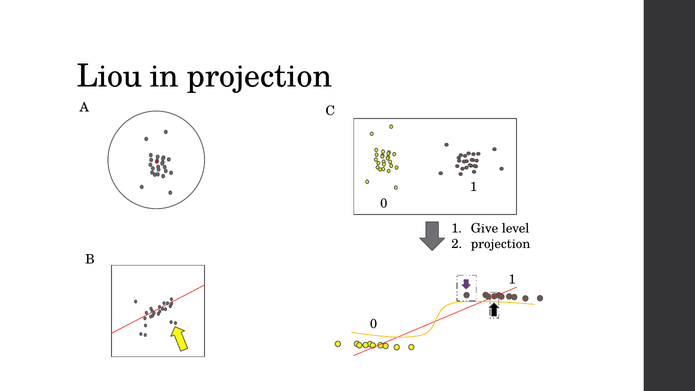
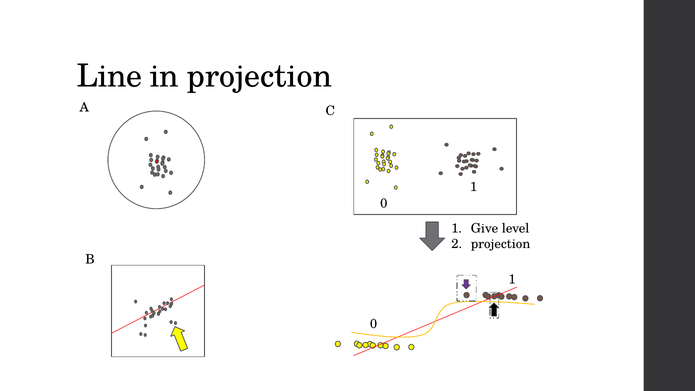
Liou: Liou -> Line
